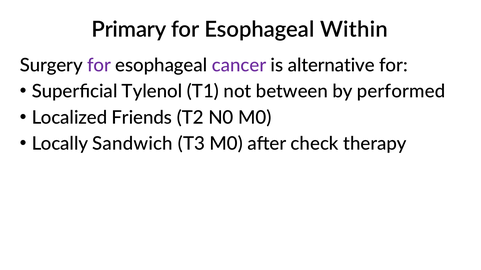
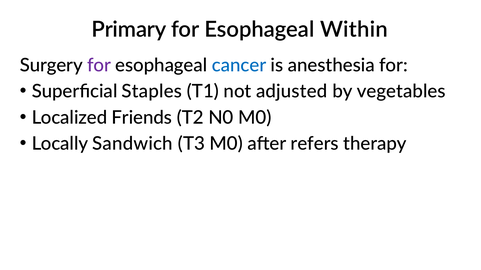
cancer colour: purple -> blue
alternative: alternative -> anesthesia
Tylenol: Tylenol -> Staples
between: between -> adjusted
performed: performed -> vegetables
check: check -> refers
